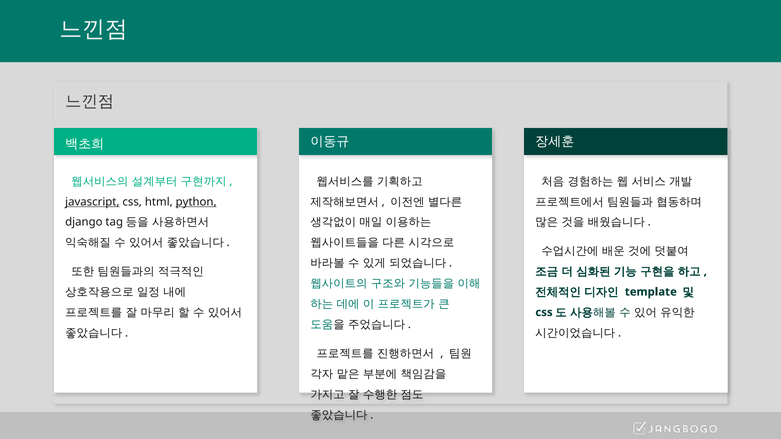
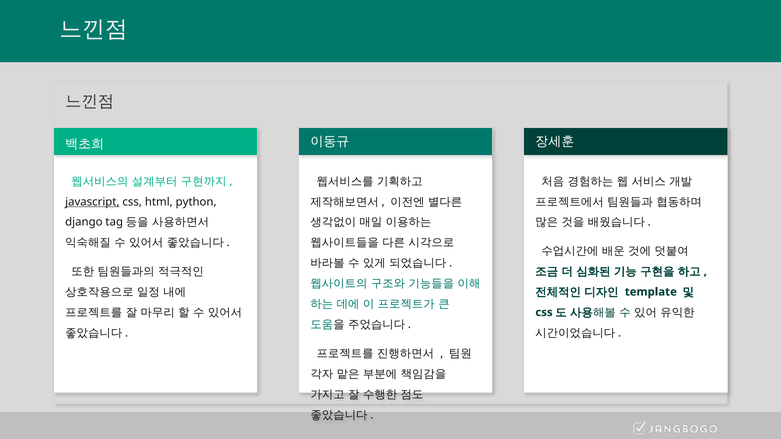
python underline: present -> none
